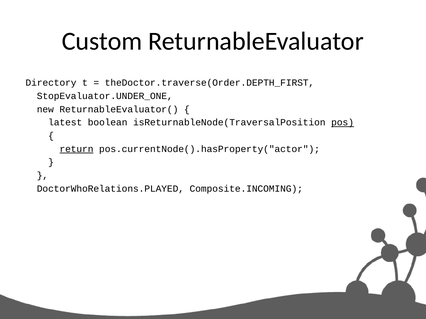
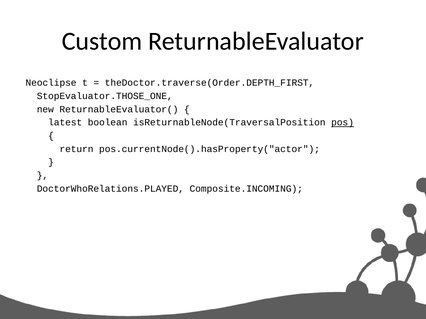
Directory: Directory -> Neoclipse
StopEvaluator.UNDER_ONE: StopEvaluator.UNDER_ONE -> StopEvaluator.THOSE_ONE
return underline: present -> none
